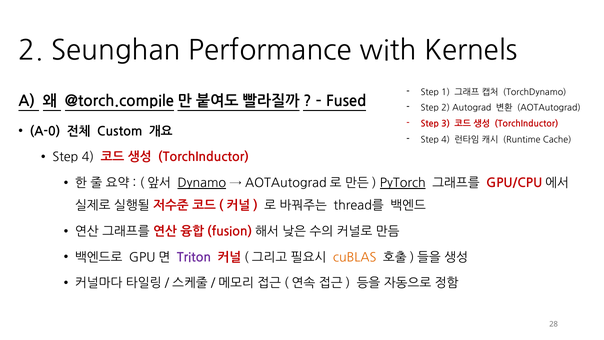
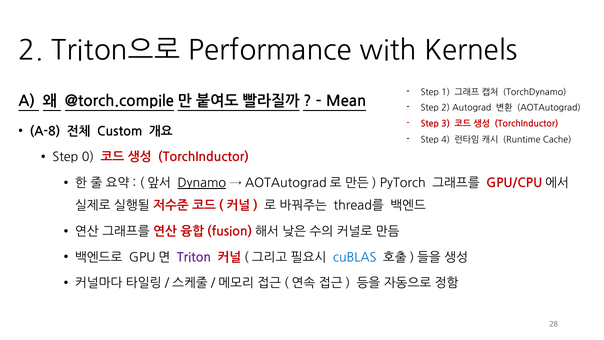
Seunghan: Seunghan -> Triton으로
Fused: Fused -> Mean
A-0: A-0 -> A-8
4 at (88, 157): 4 -> 0
PyTorch underline: present -> none
cuBLAS colour: orange -> blue
